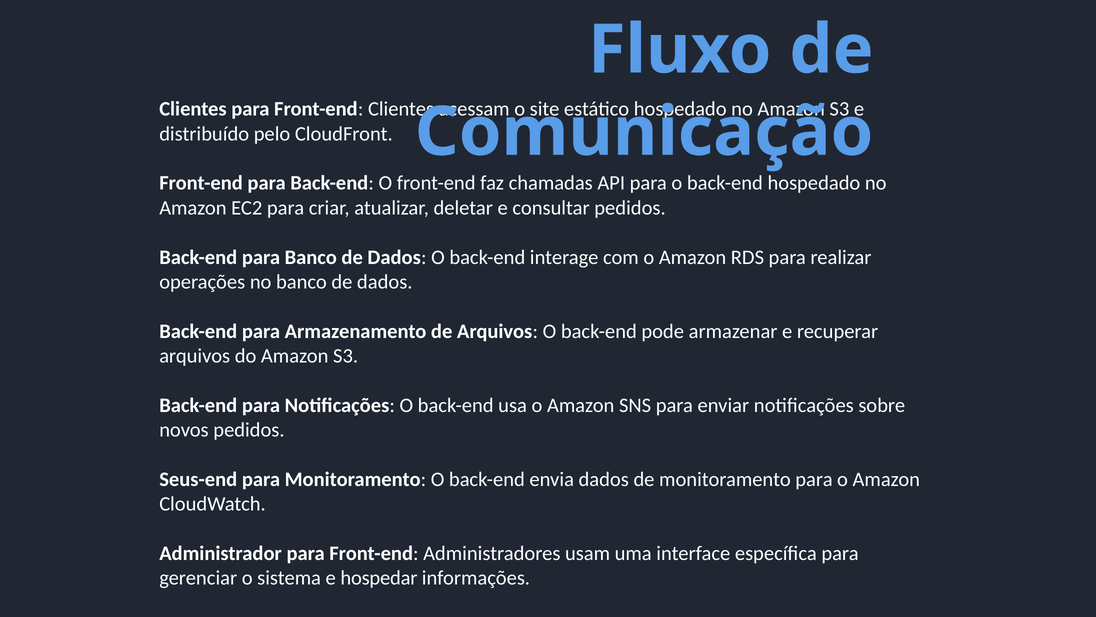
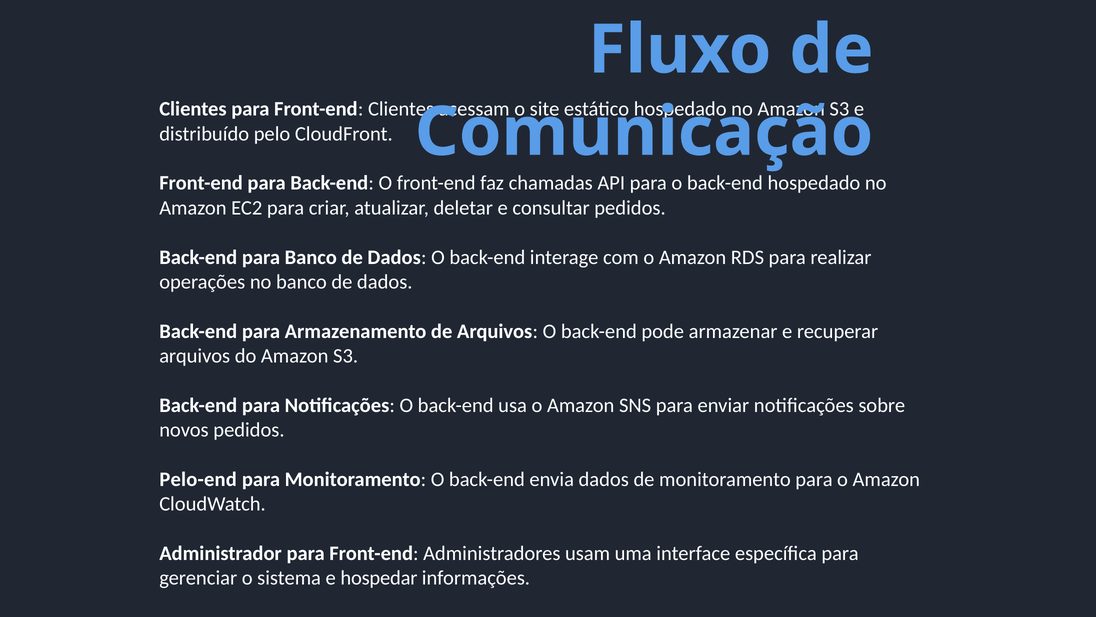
Seus-end: Seus-end -> Pelo-end
